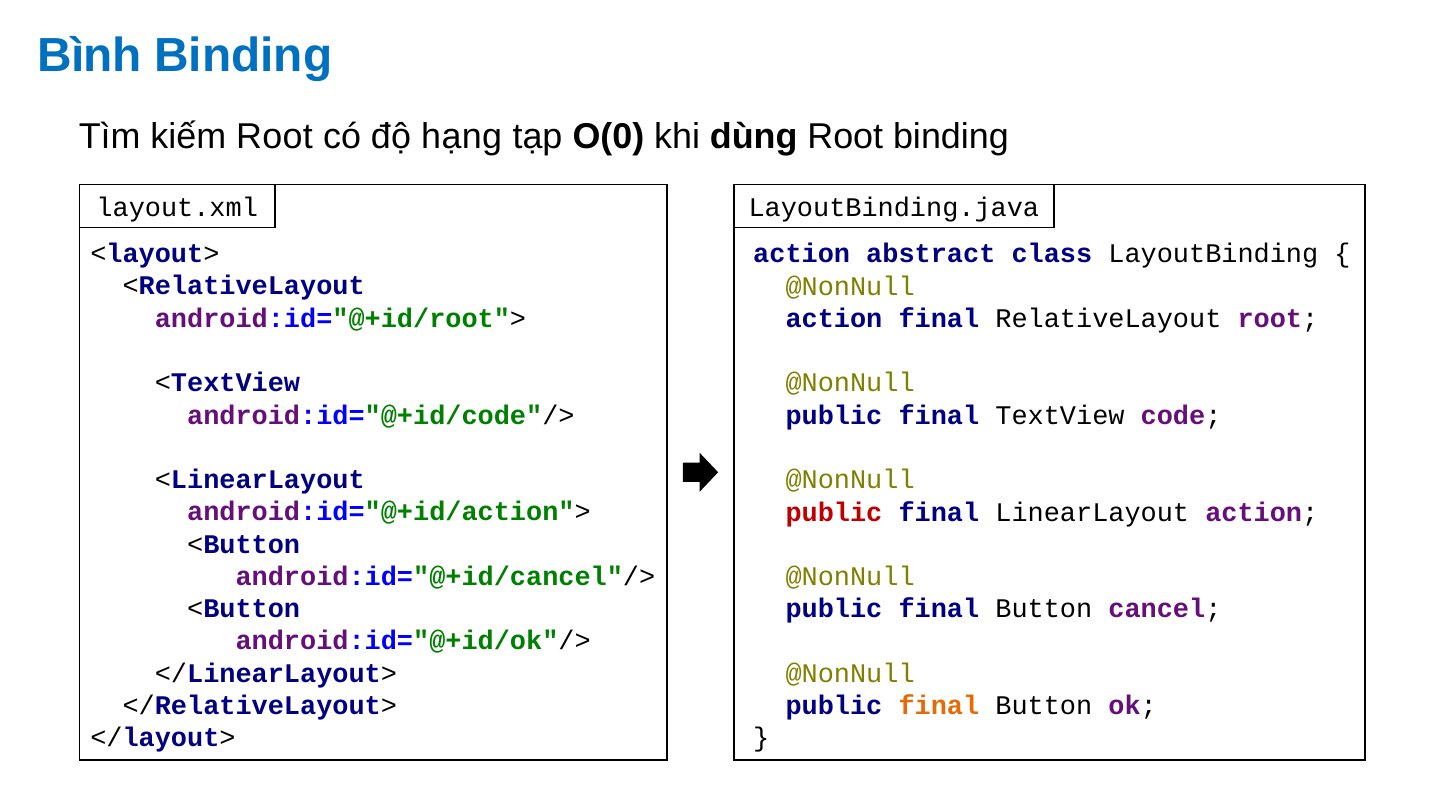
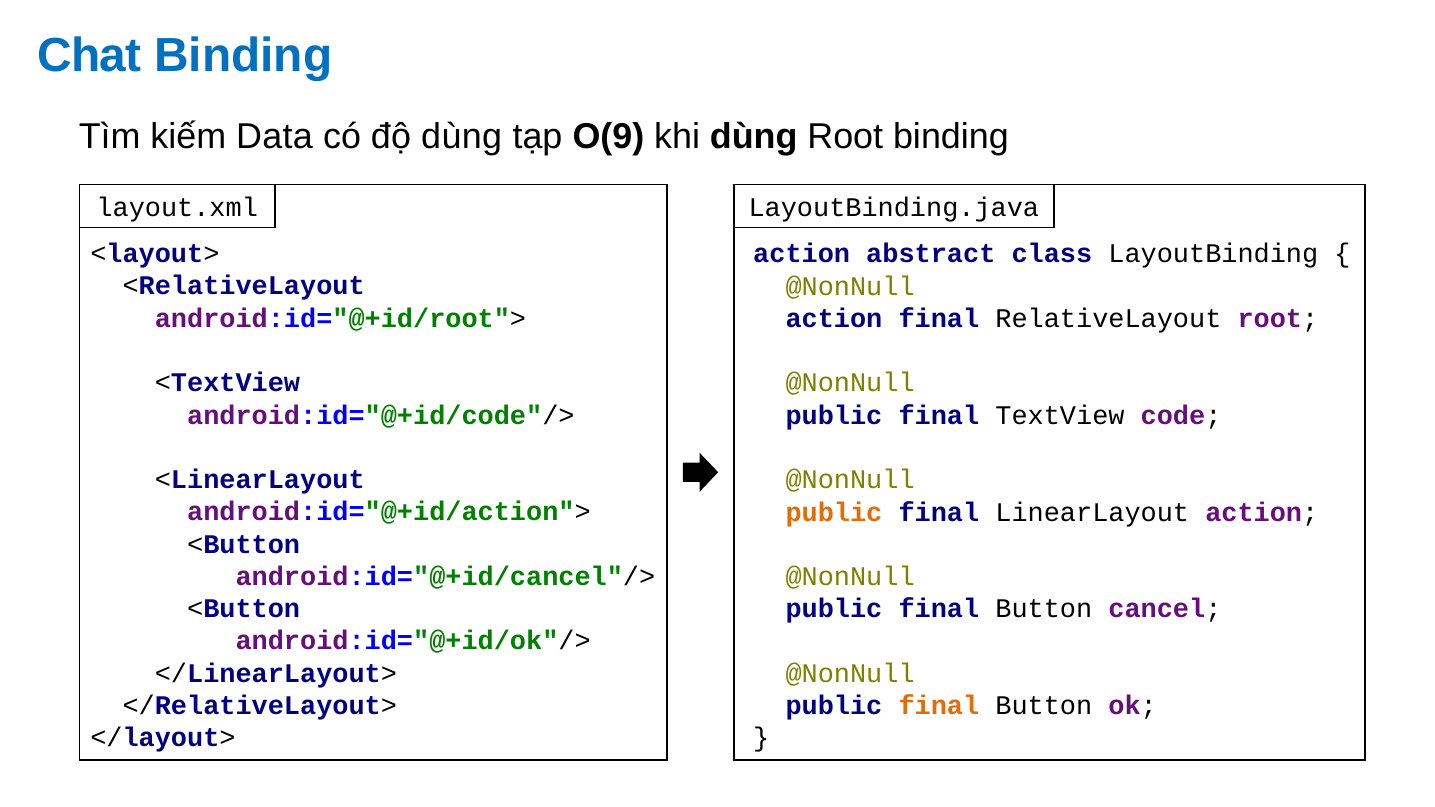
Bình: Bình -> Chat
kiếm Root: Root -> Data
độ hạng: hạng -> dùng
O(0: O(0 -> O(9
public at (834, 512) colour: red -> orange
